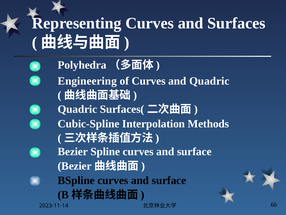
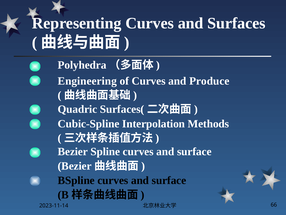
and Quadric: Quadric -> Produce
